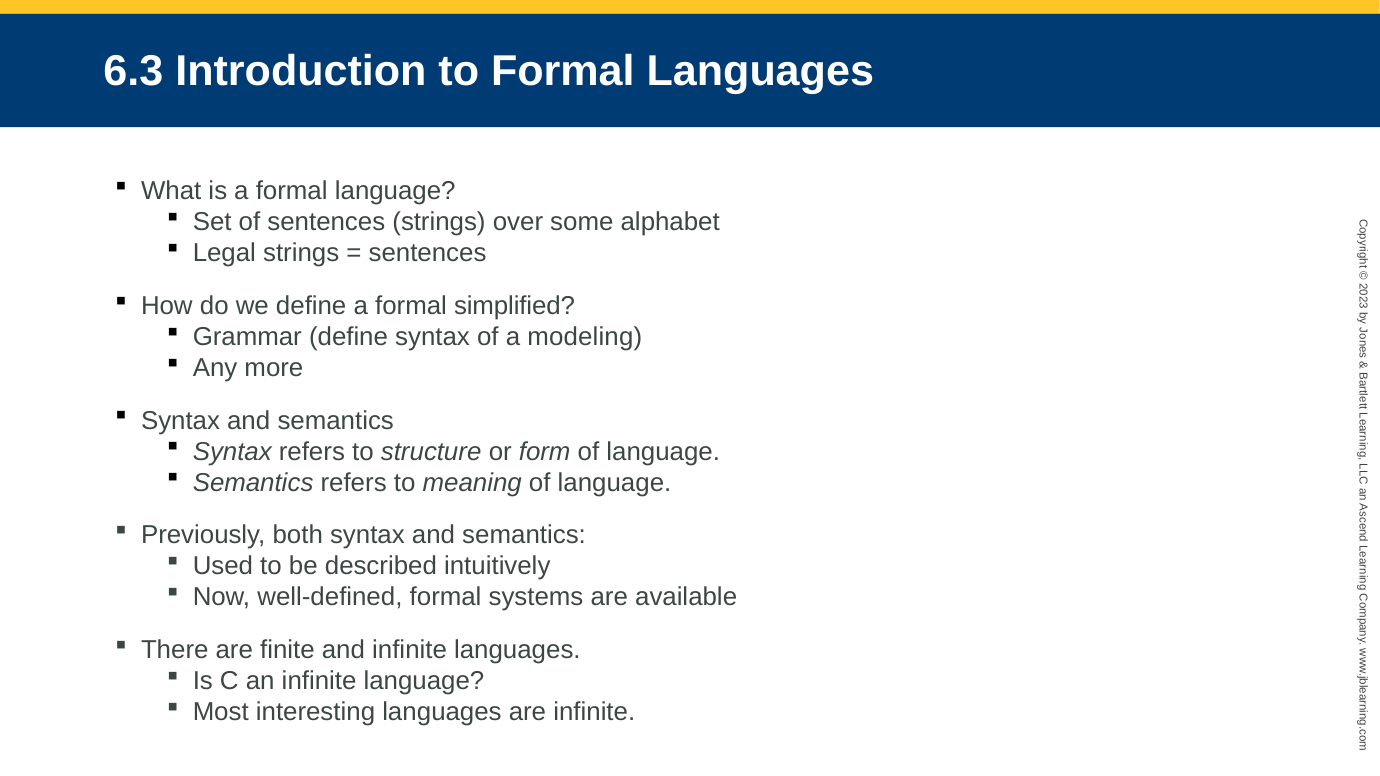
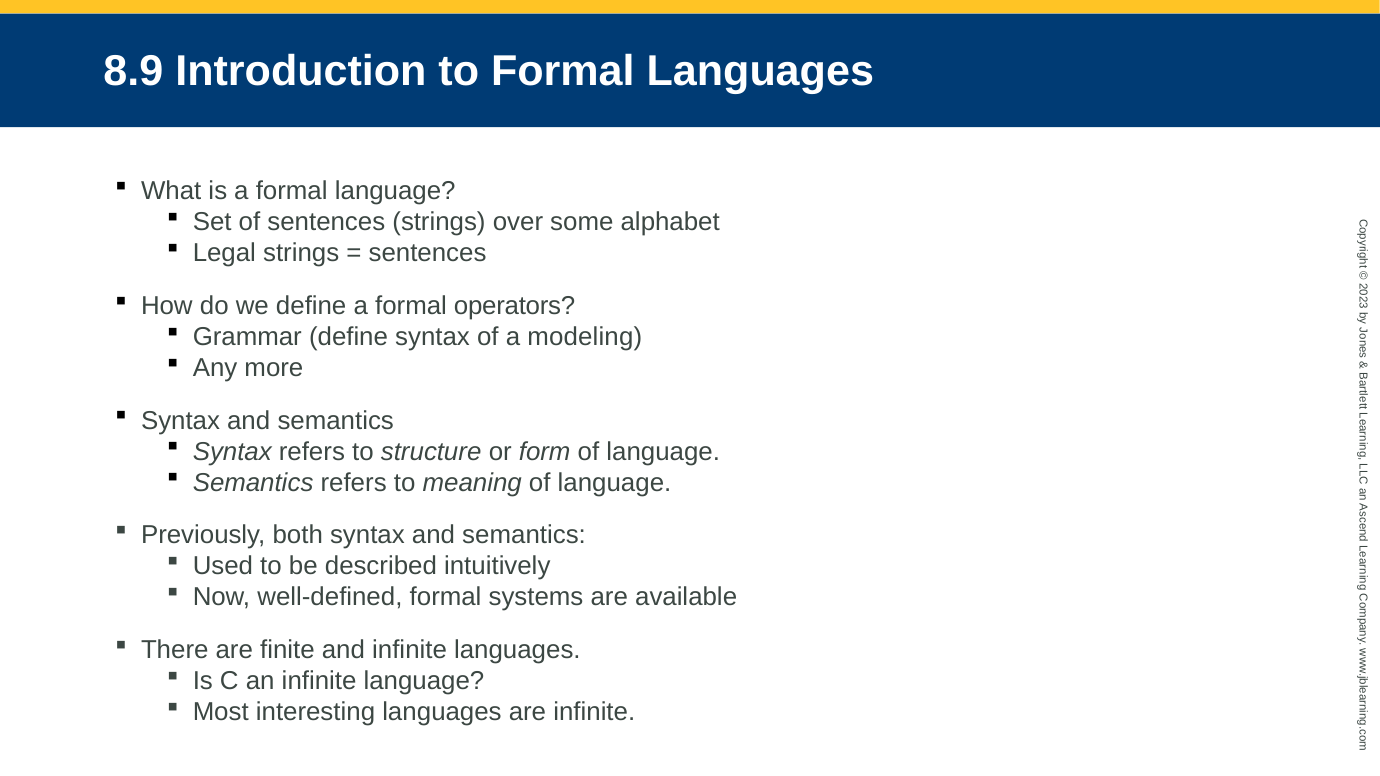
6.3: 6.3 -> 8.9
simplified: simplified -> operators
